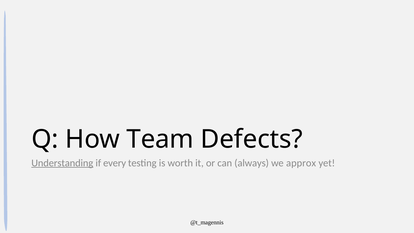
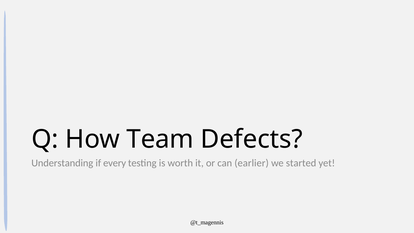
Understanding underline: present -> none
always: always -> earlier
approx: approx -> started
